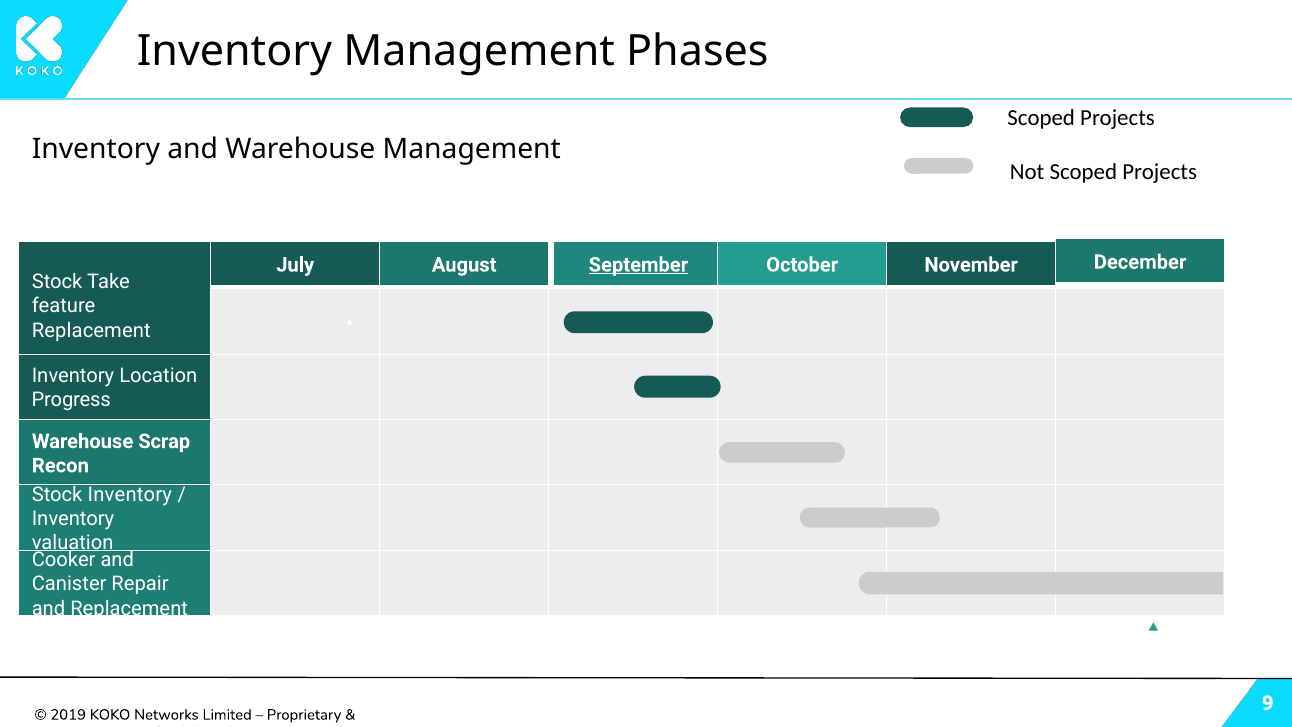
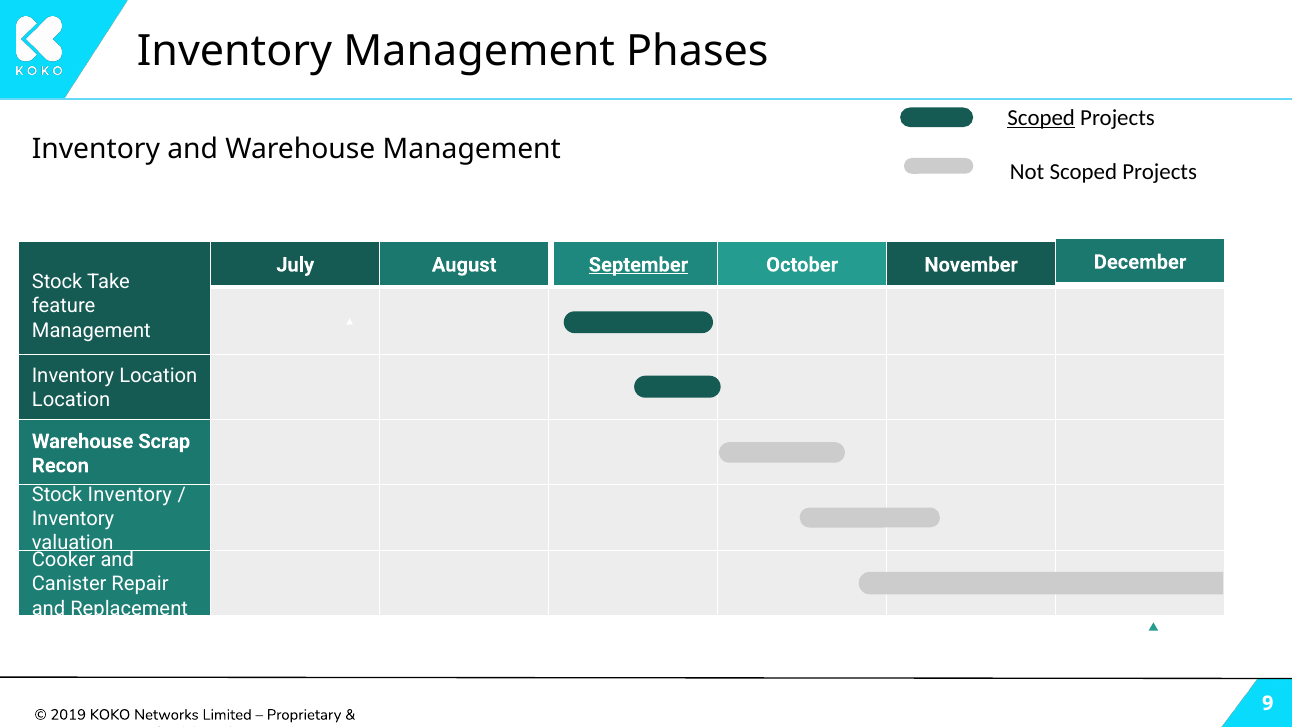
Scoped at (1041, 118) underline: none -> present
Replacement at (91, 330): Replacement -> Management
Progress at (71, 400): Progress -> Location
